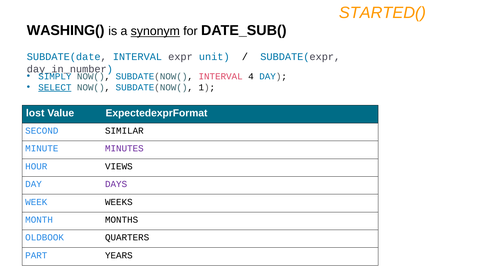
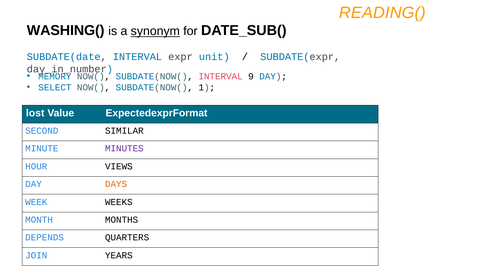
STARTED(: STARTED( -> READING(
SIMPLY: SIMPLY -> MEMORY
4: 4 -> 9
SELECT underline: present -> none
DAYS colour: purple -> orange
OLDBOOK: OLDBOOK -> DEPENDS
PART: PART -> JOIN
